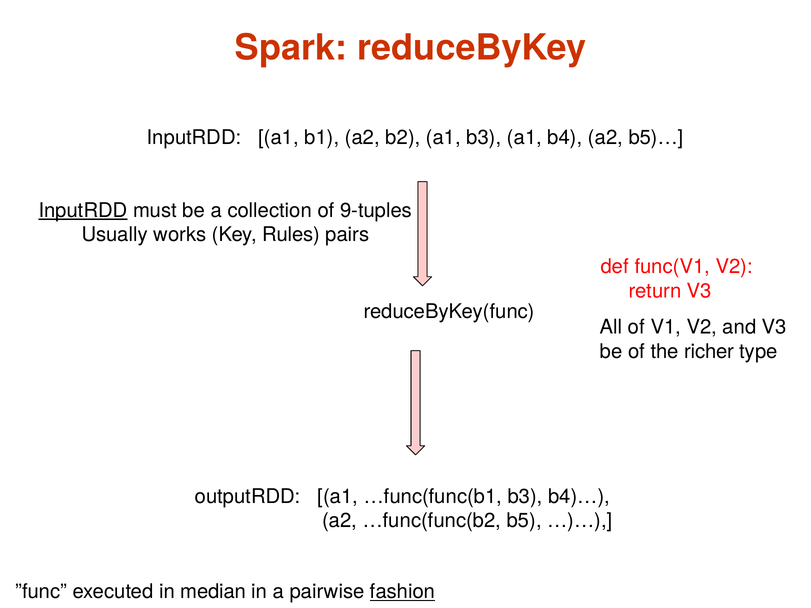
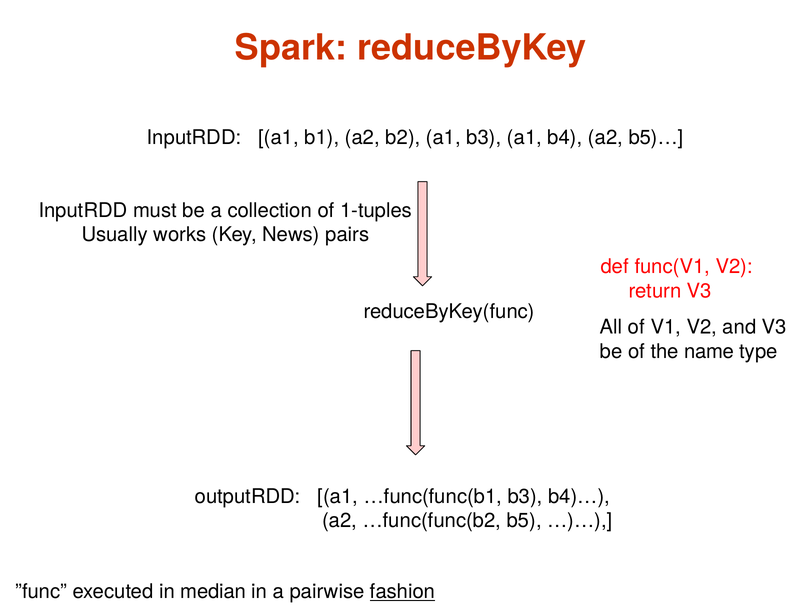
InputRDD at (83, 211) underline: present -> none
9-tuples: 9-tuples -> 1-tuples
Rules: Rules -> News
richer: richer -> name
